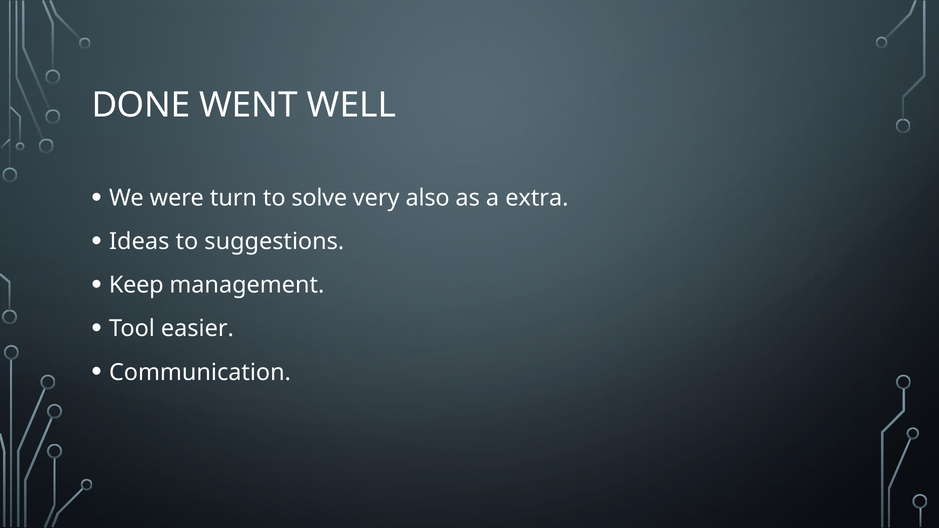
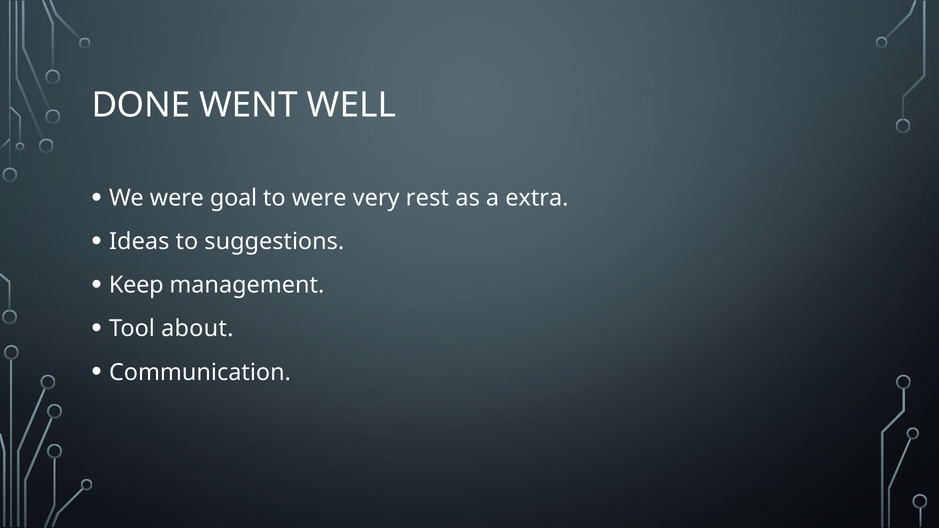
turn: turn -> goal
to solve: solve -> were
also: also -> rest
easier: easier -> about
